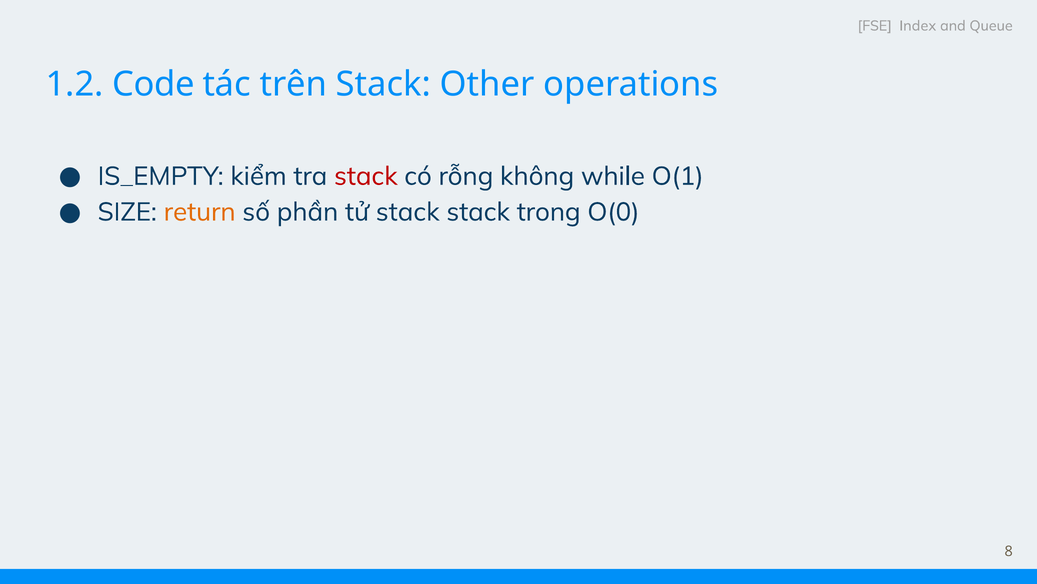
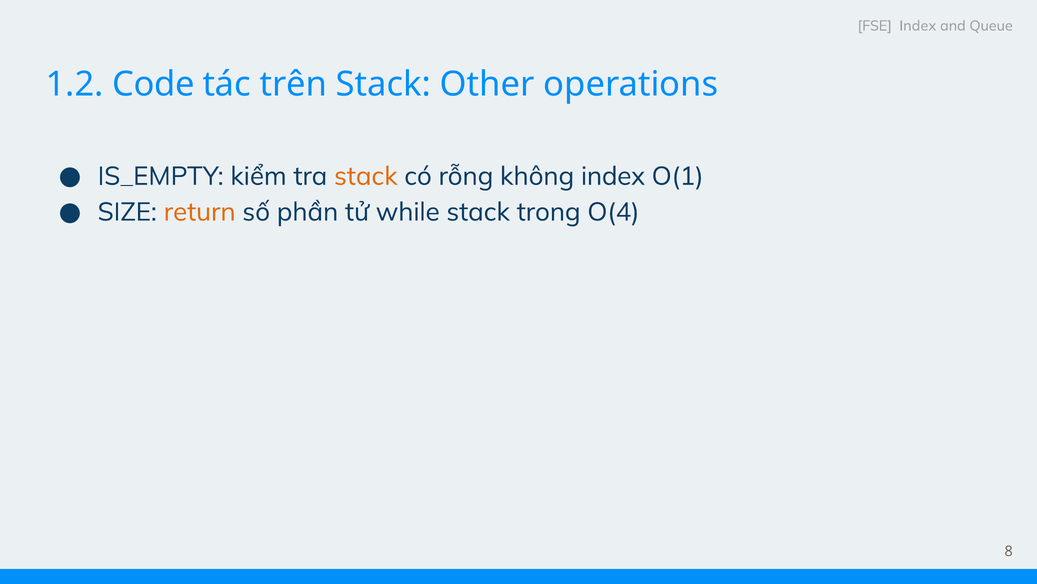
stack at (366, 176) colour: red -> orange
không while: while -> index
tử stack: stack -> while
O(0: O(0 -> O(4
